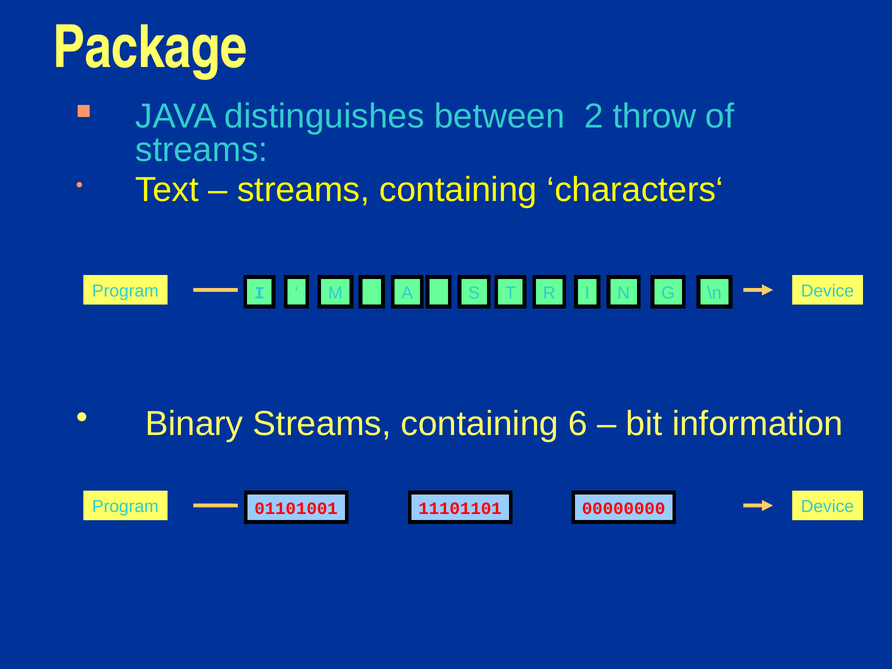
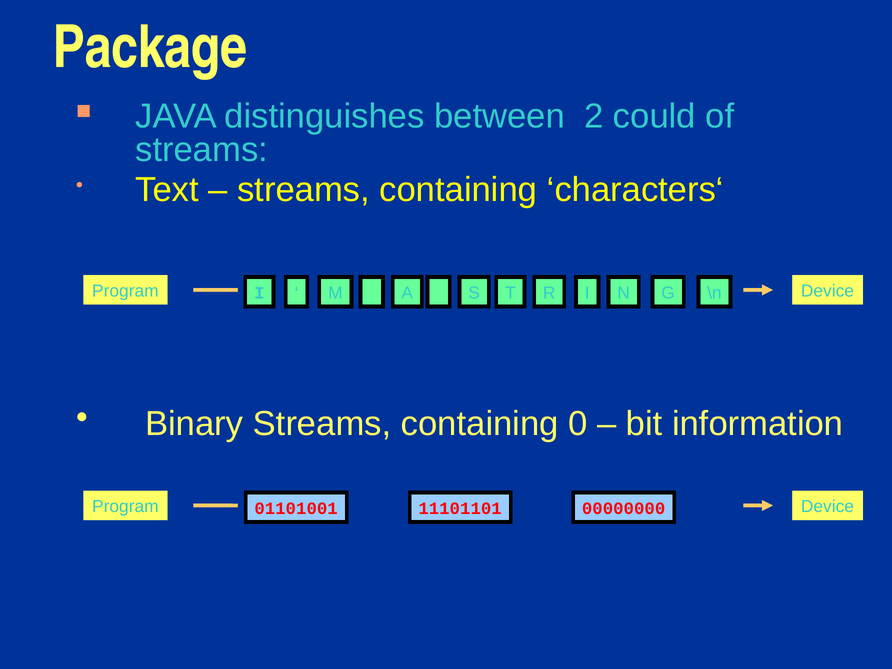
throw: throw -> could
6: 6 -> 0
